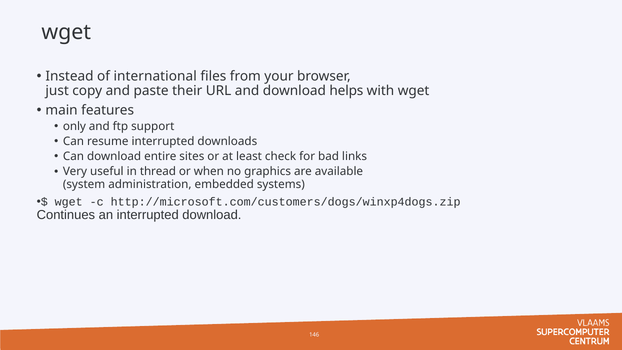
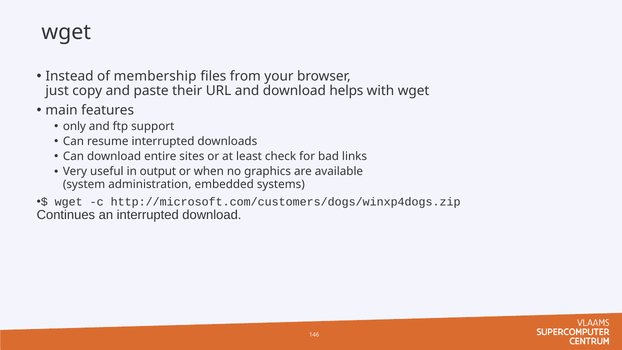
international: international -> membership
thread: thread -> output
